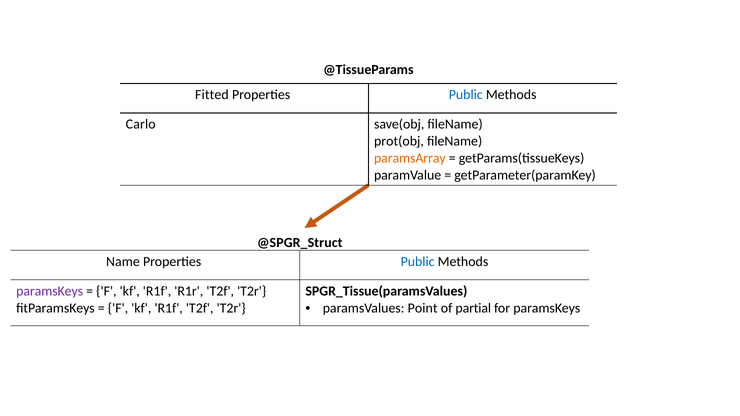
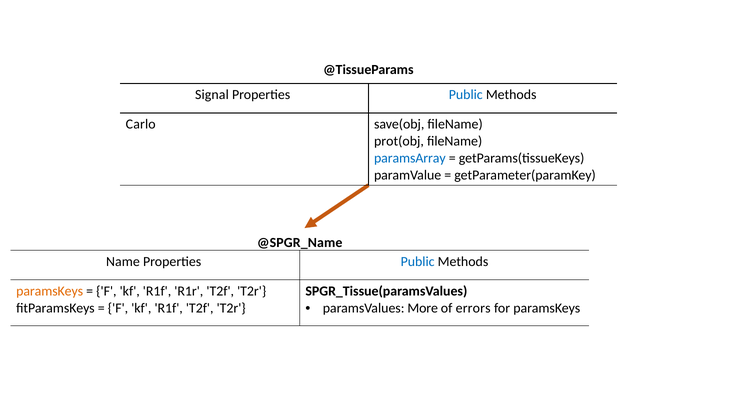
Fitted: Fitted -> Signal
paramsArray colour: orange -> blue
@SPGR_Struct: @SPGR_Struct -> @SPGR_Name
paramsKeys at (50, 291) colour: purple -> orange
Point: Point -> More
partial: partial -> errors
